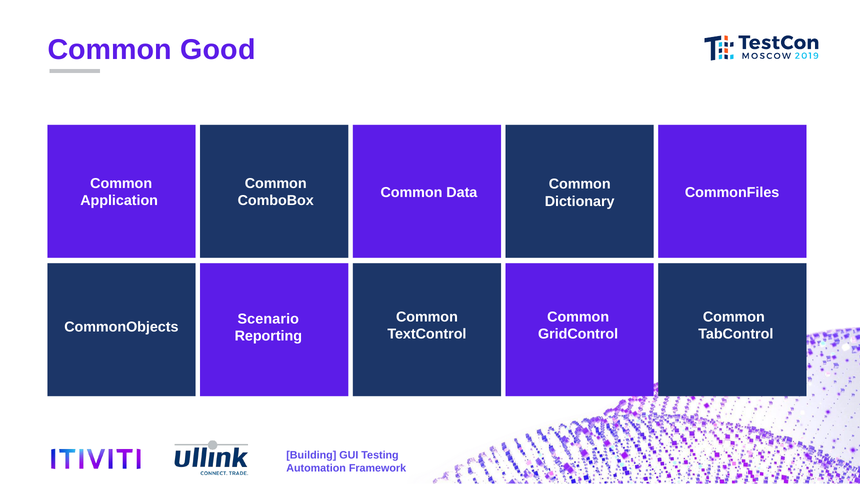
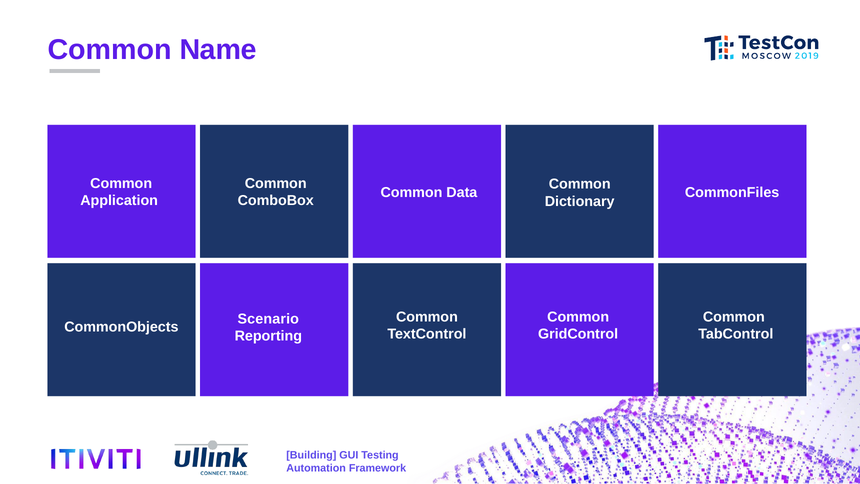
Good: Good -> Name
